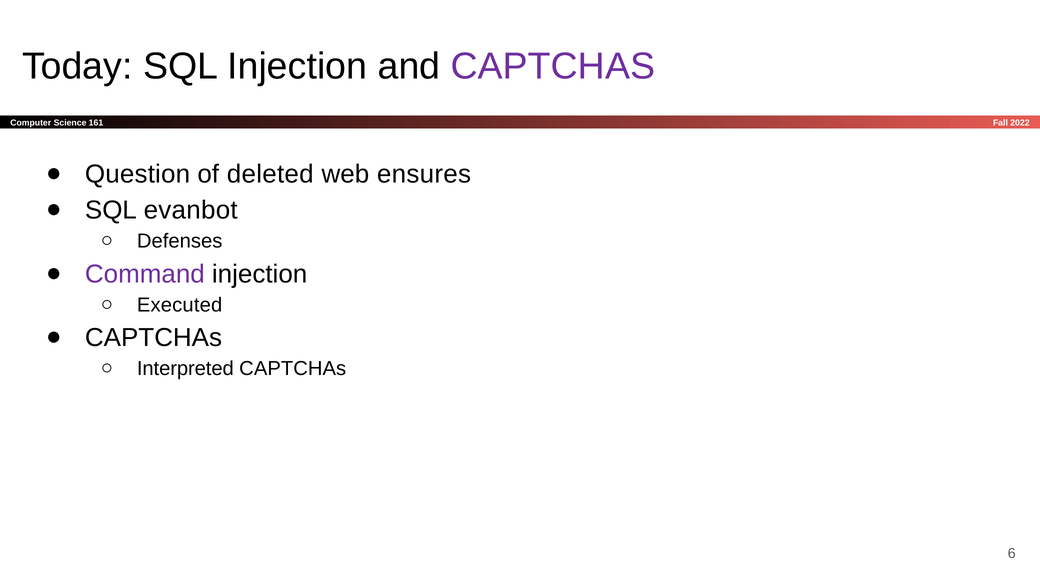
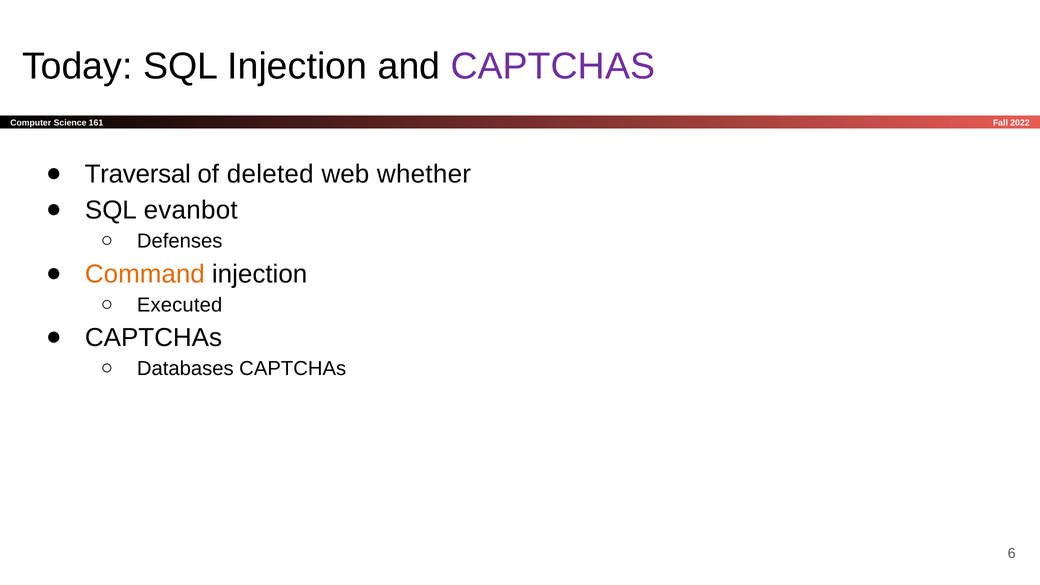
Question: Question -> Traversal
ensures: ensures -> whether
Command colour: purple -> orange
Interpreted: Interpreted -> Databases
